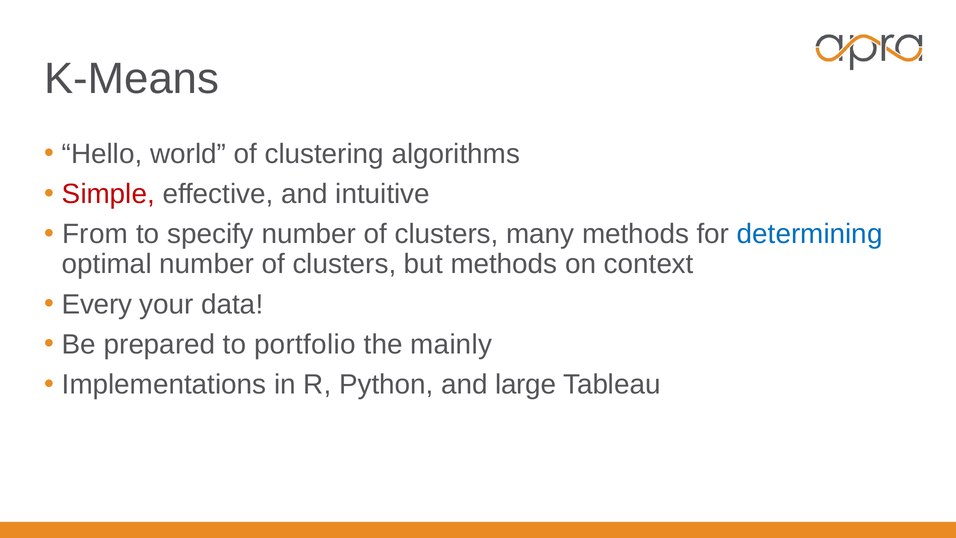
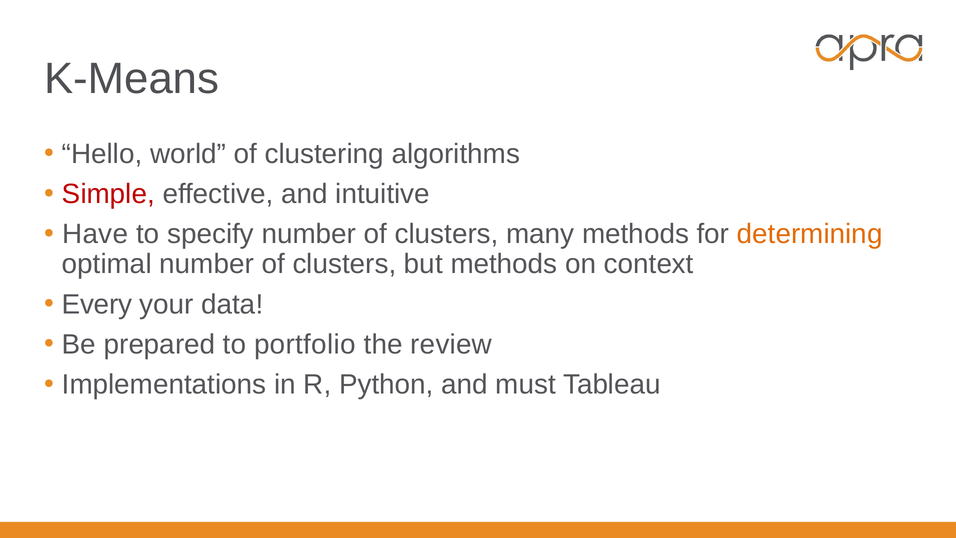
From: From -> Have
determining colour: blue -> orange
mainly: mainly -> review
large: large -> must
